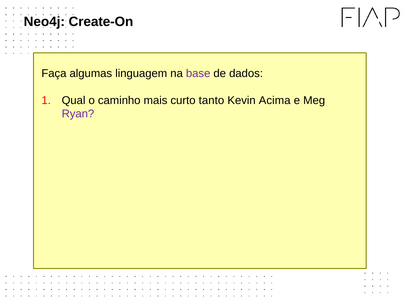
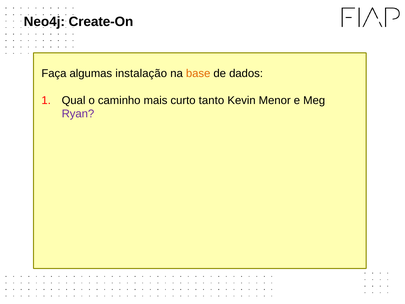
linguagem: linguagem -> instalação
base colour: purple -> orange
Acima: Acima -> Menor
